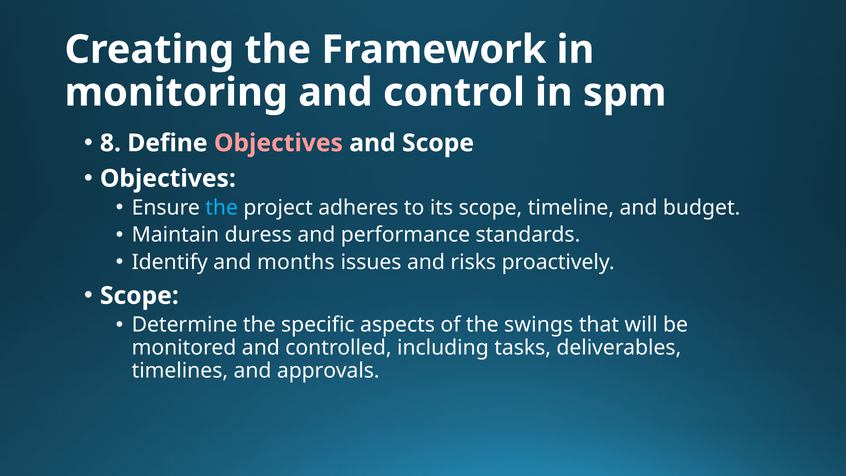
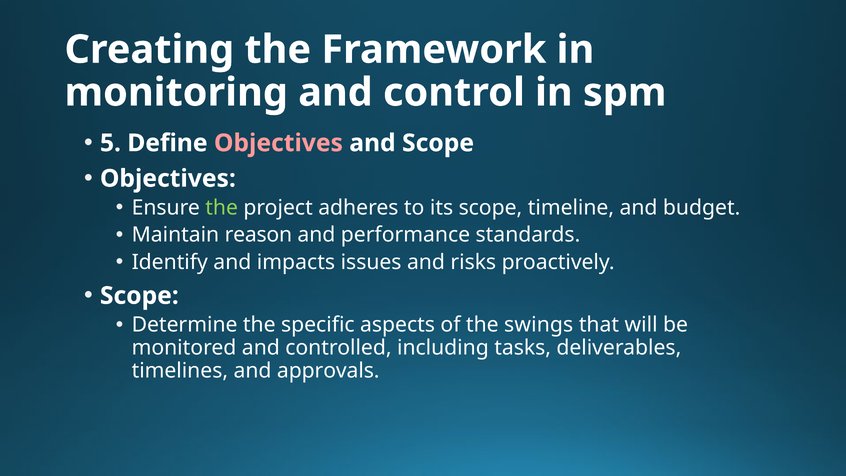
8: 8 -> 5
the at (222, 208) colour: light blue -> light green
duress: duress -> reason
months: months -> impacts
